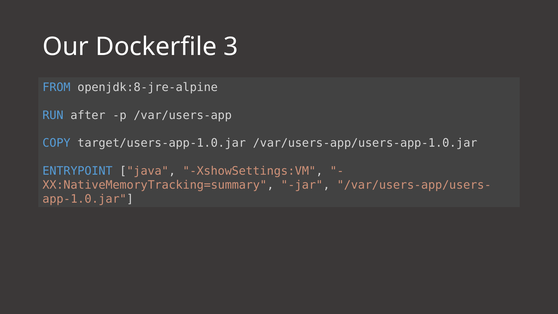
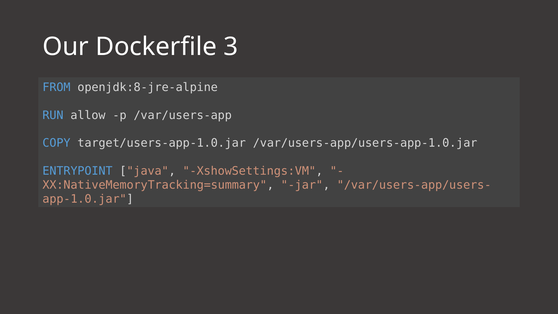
after: after -> allow
